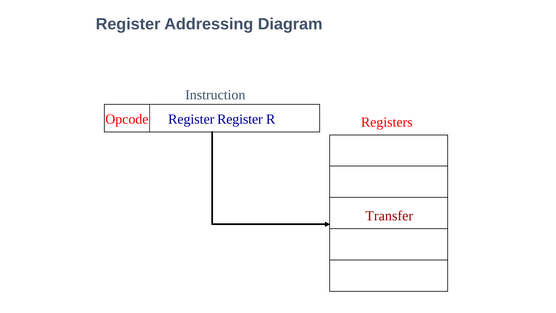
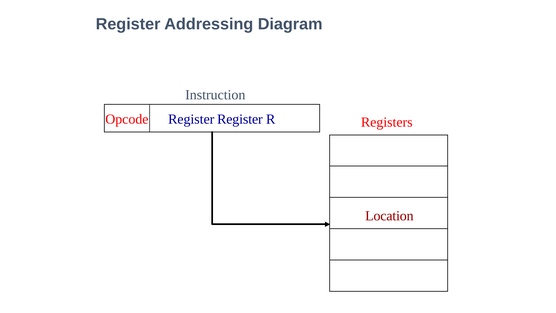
Transfer: Transfer -> Location
